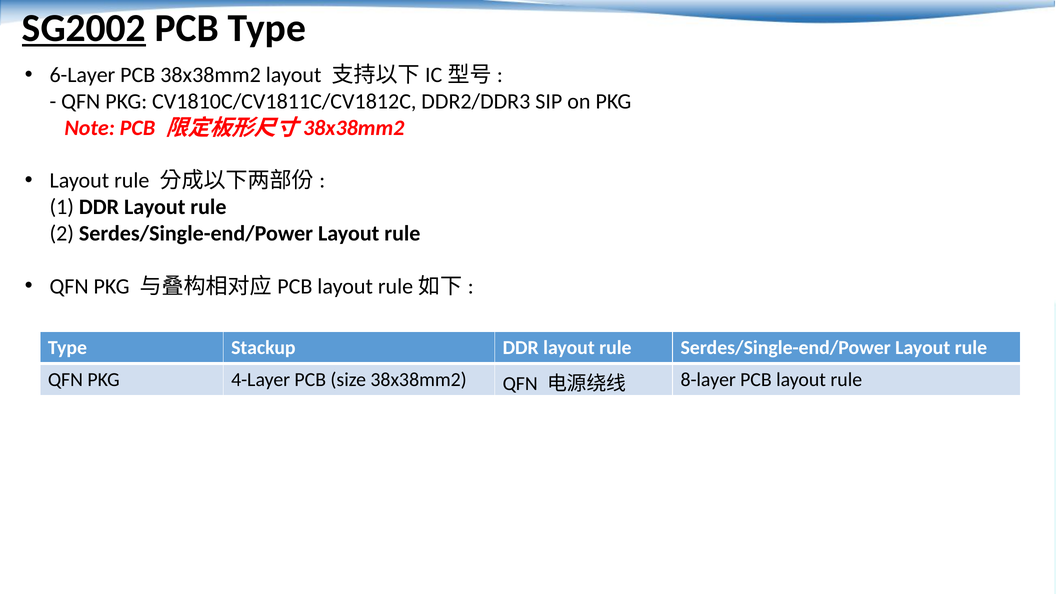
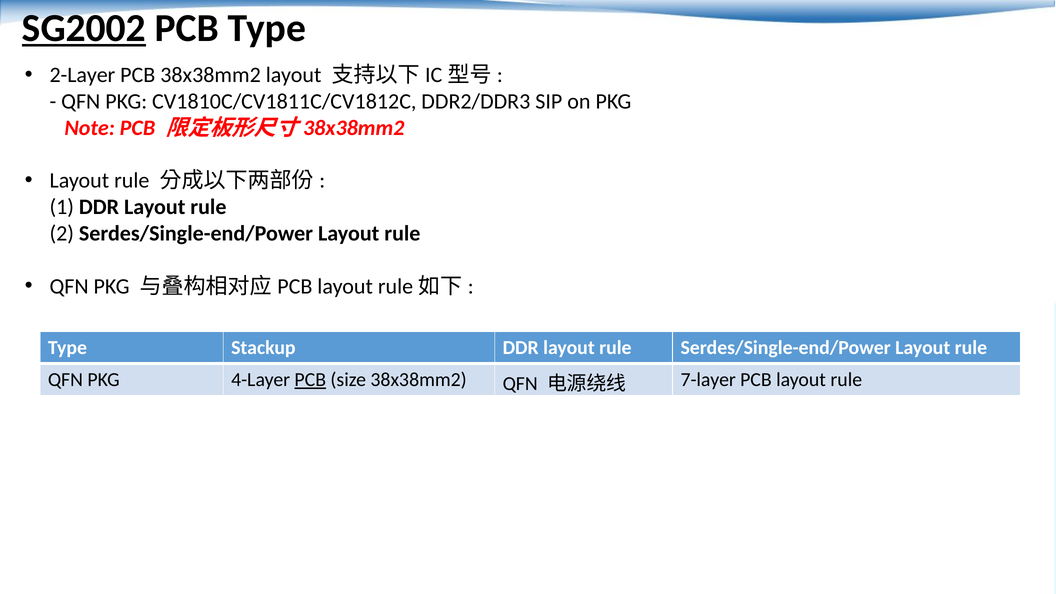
6-Layer: 6-Layer -> 2-Layer
PCB at (310, 380) underline: none -> present
8-layer: 8-layer -> 7-layer
